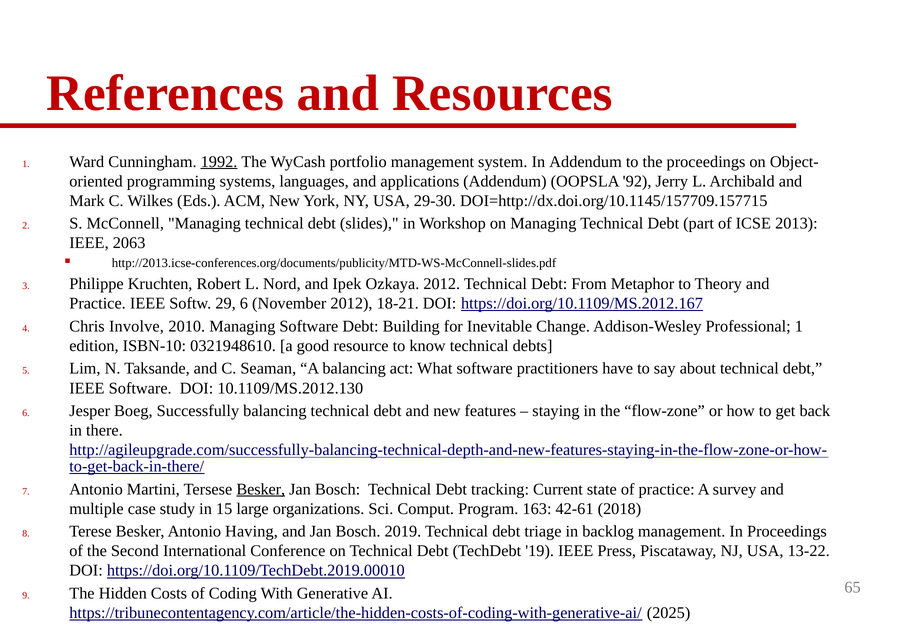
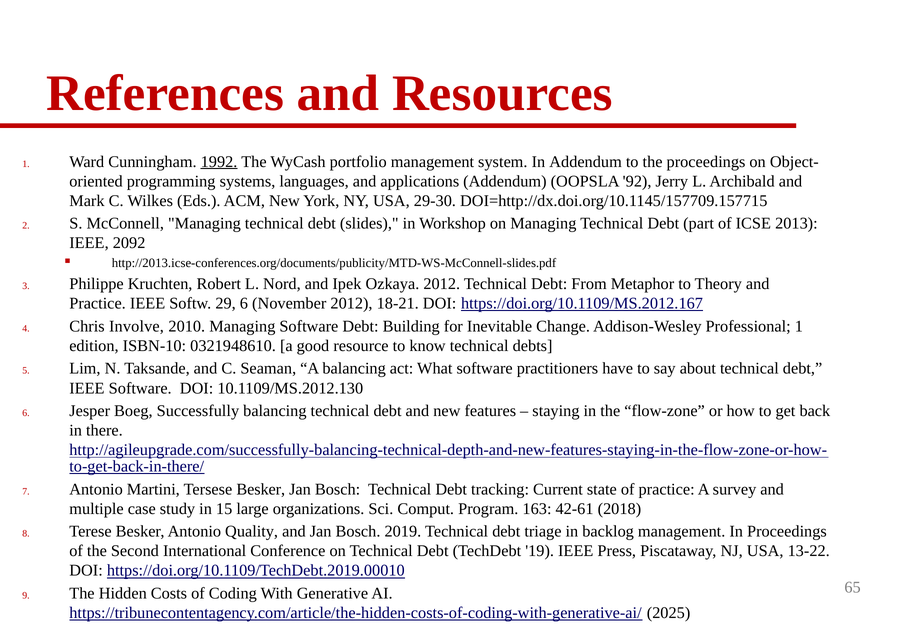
2063: 2063 -> 2092
Besker at (261, 489) underline: present -> none
Having: Having -> Quality
